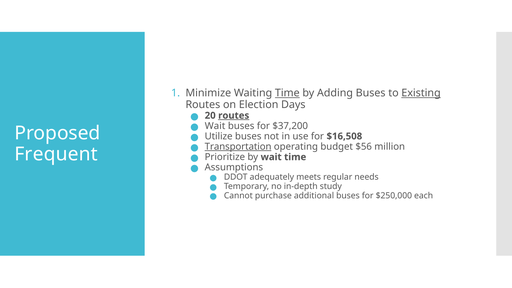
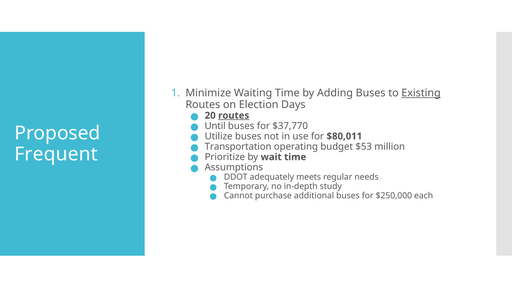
Time at (287, 93) underline: present -> none
Wait at (215, 126): Wait -> Until
$37,200: $37,200 -> $37,770
$16,508: $16,508 -> $80,011
Transportation underline: present -> none
$56: $56 -> $53
